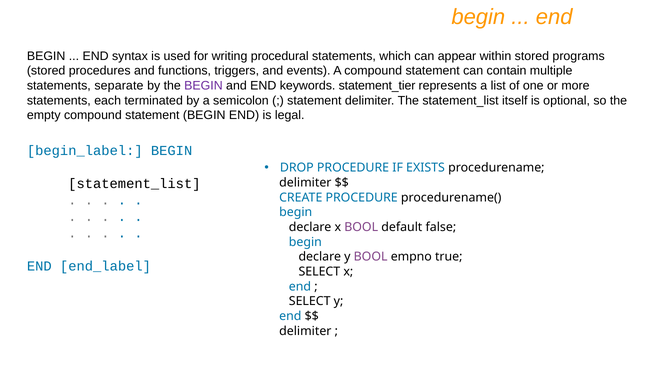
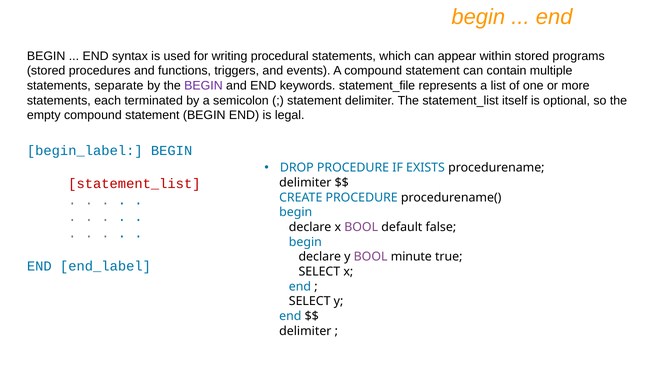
statement_tier: statement_tier -> statement_file
statement_list at (134, 184) colour: black -> red
empno: empno -> minute
